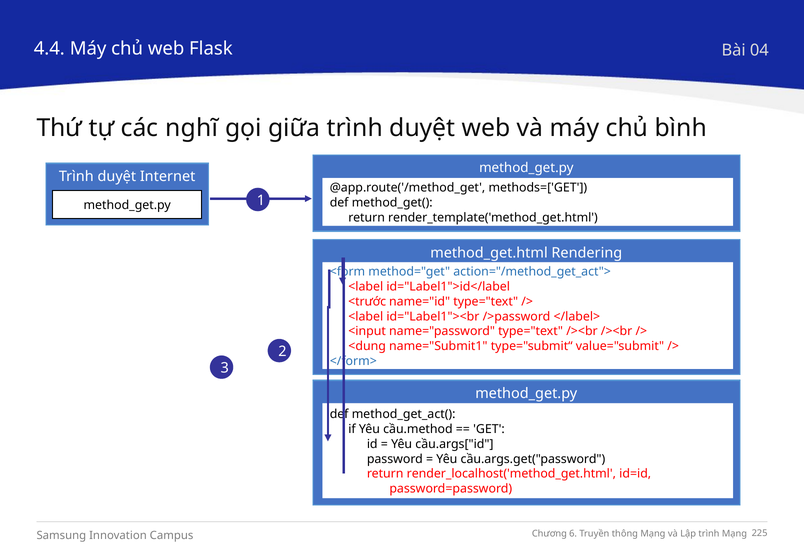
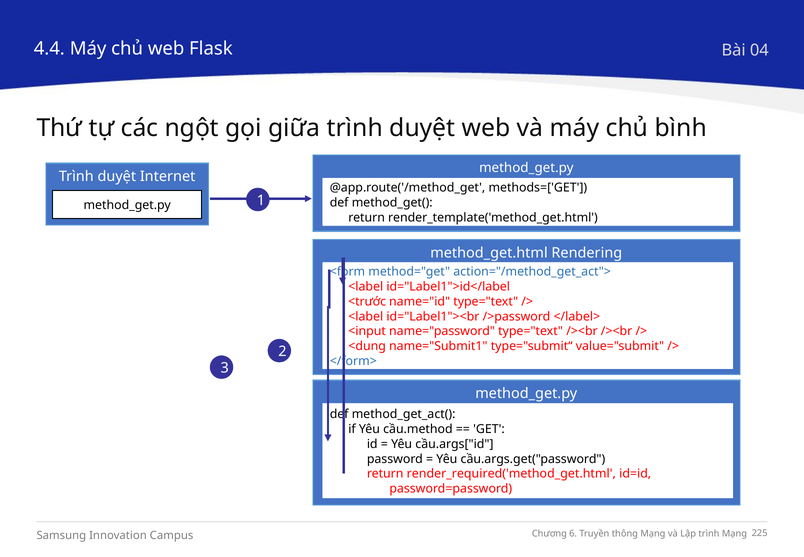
nghĩ: nghĩ -> ngột
render_localhost('method_get.html: render_localhost('method_get.html -> render_required('method_get.html
